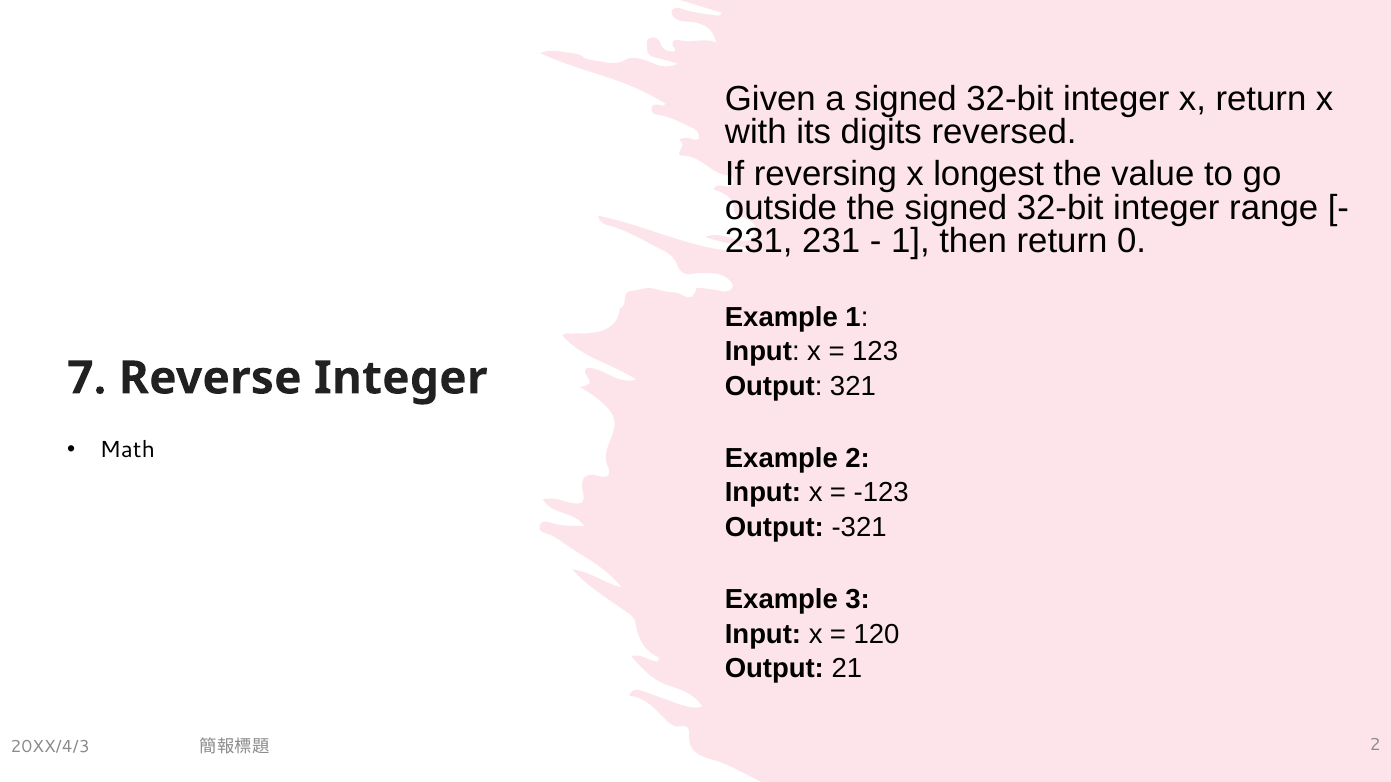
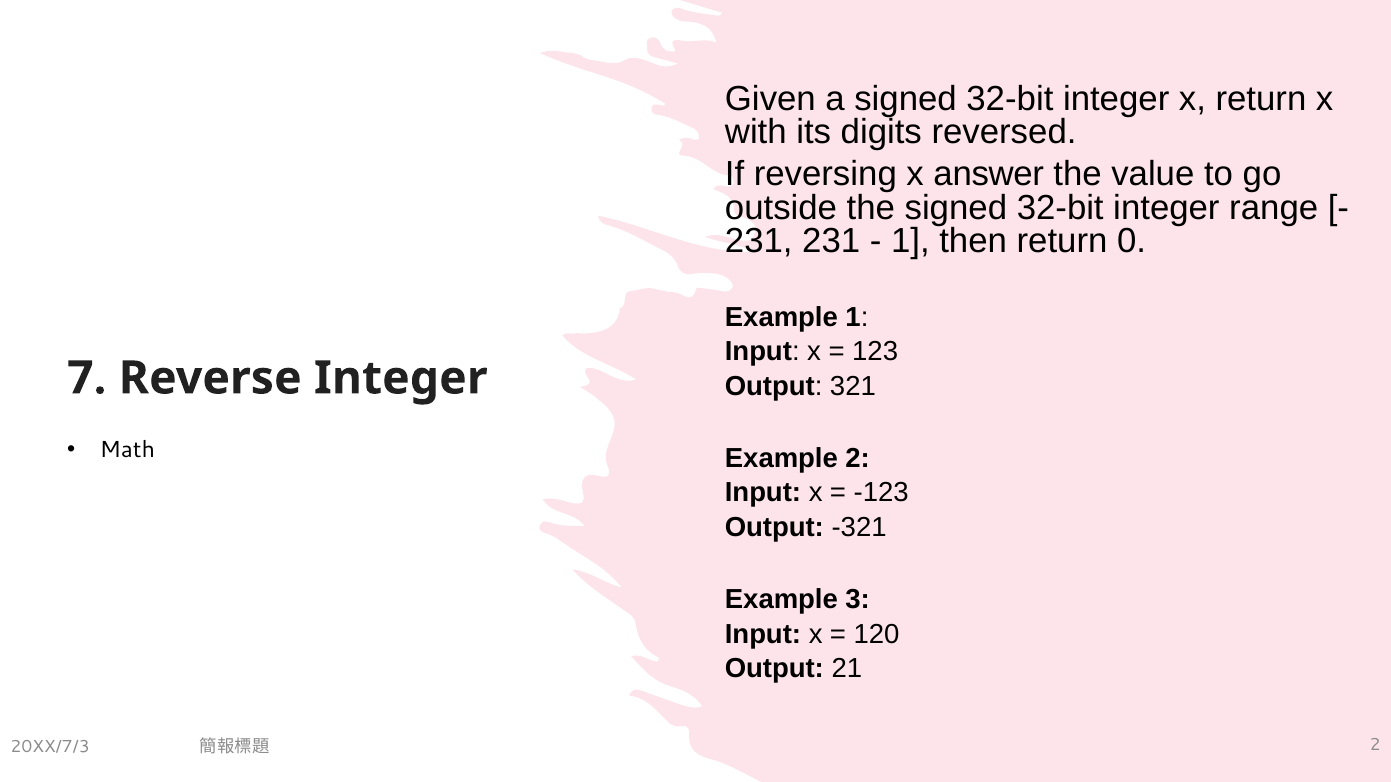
longest: longest -> answer
20XX/4/3: 20XX/4/3 -> 20XX/7/3
